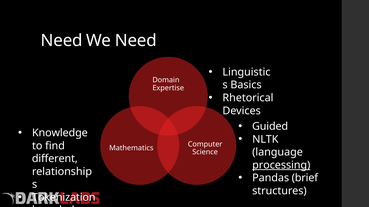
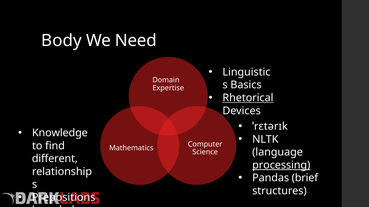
Need at (62, 41): Need -> Body
Rhetorical underline: none -> present
Guided: Guided -> ˈrɛtərɪk
Tokenization: Tokenization -> Prepositions
